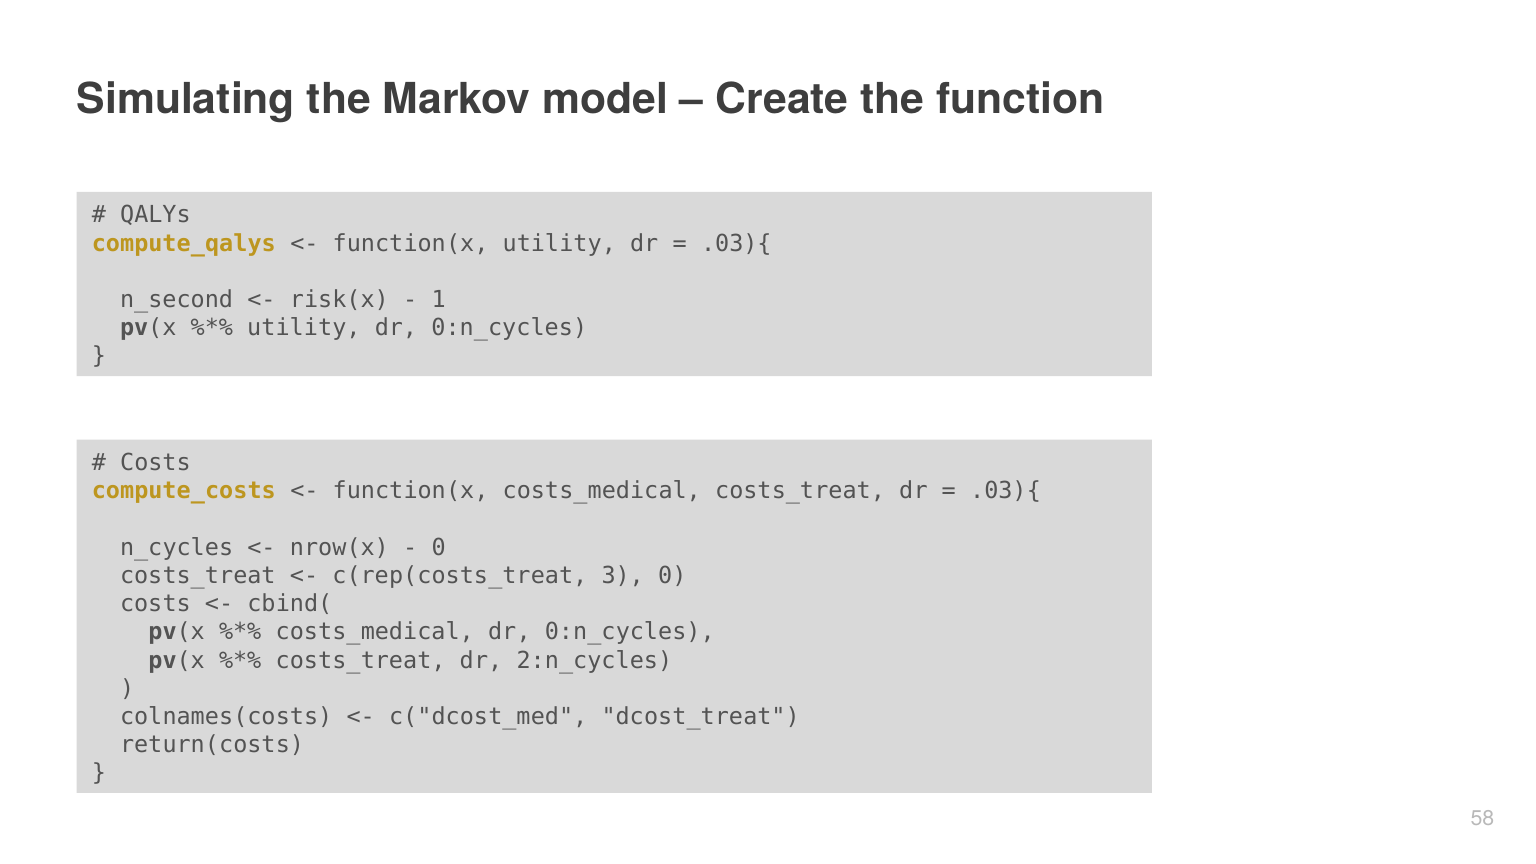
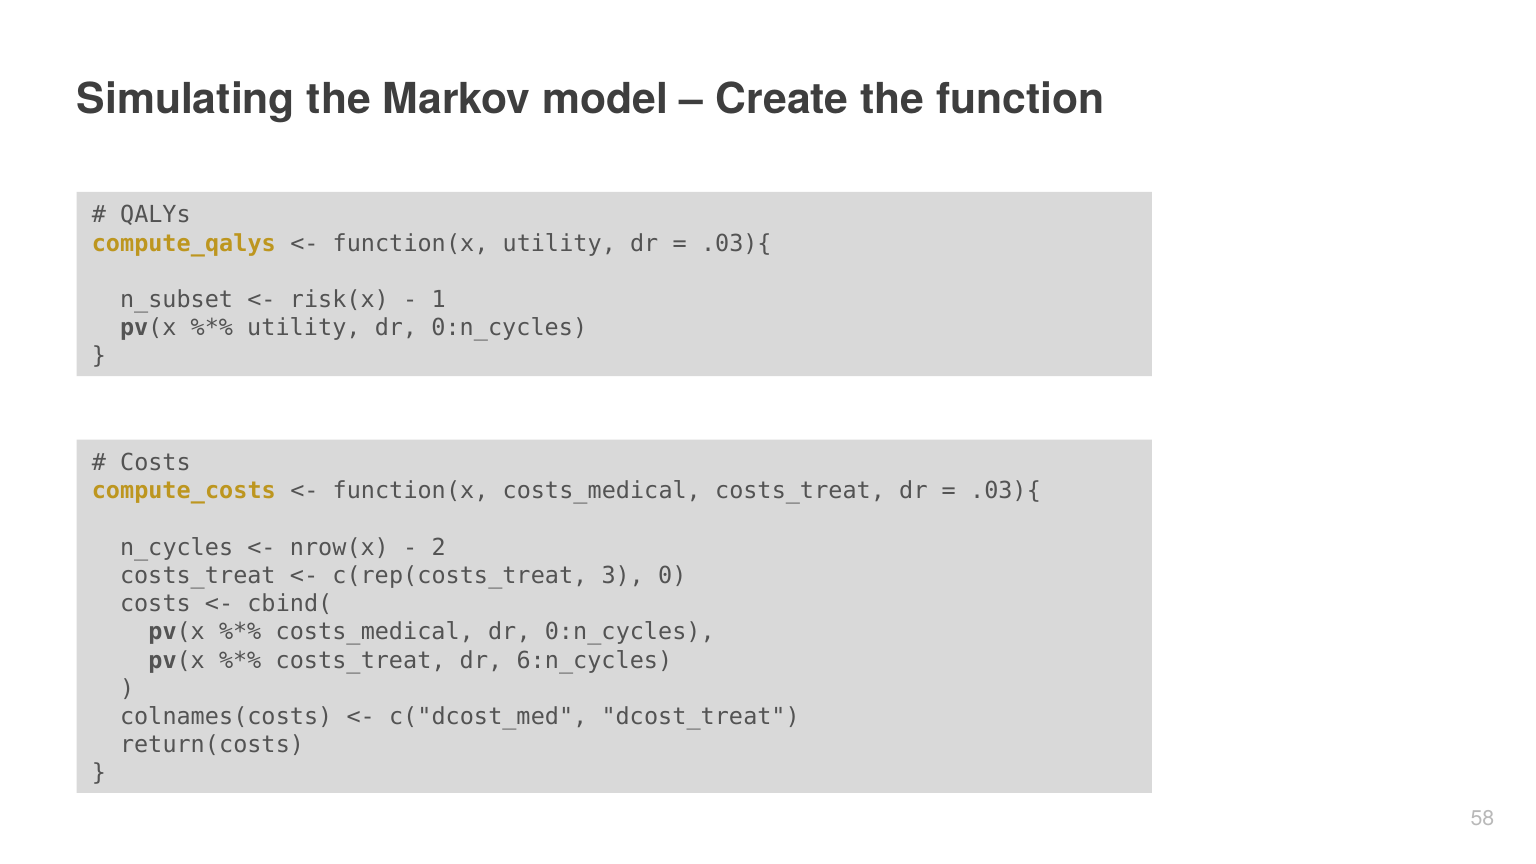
n_second: n_second -> n_subset
0 at (439, 548): 0 -> 2
2:n_cycles: 2:n_cycles -> 6:n_cycles
